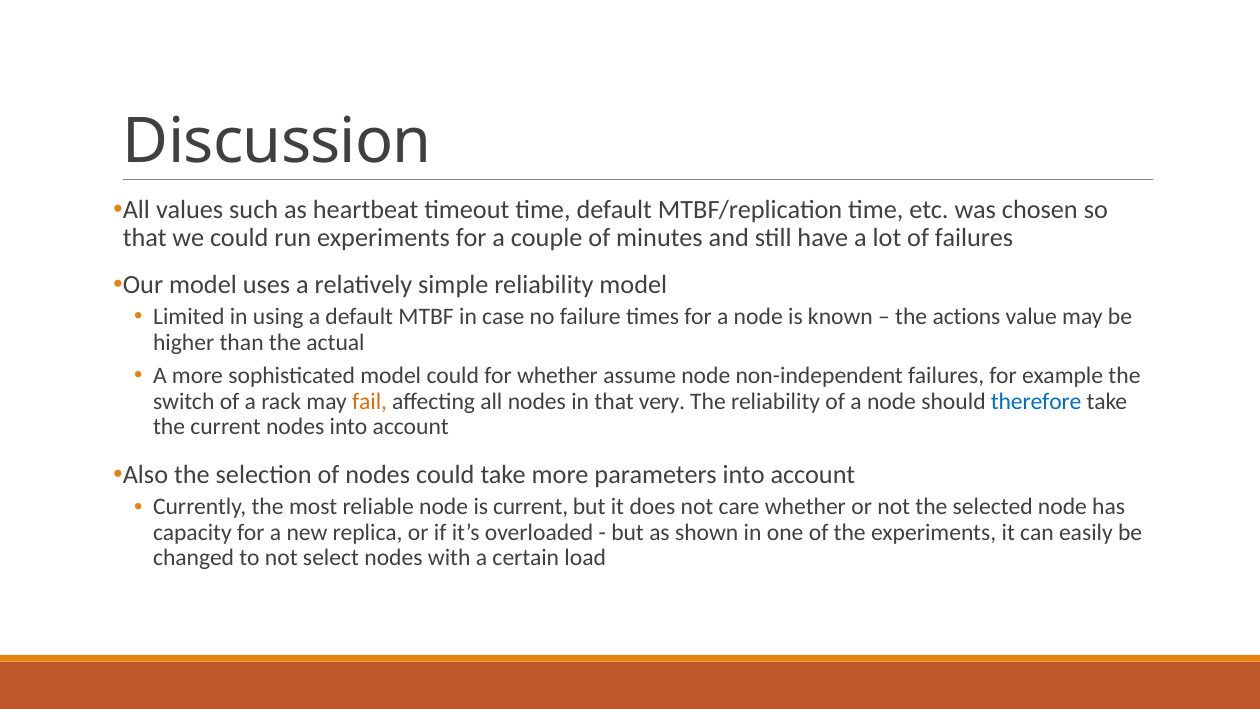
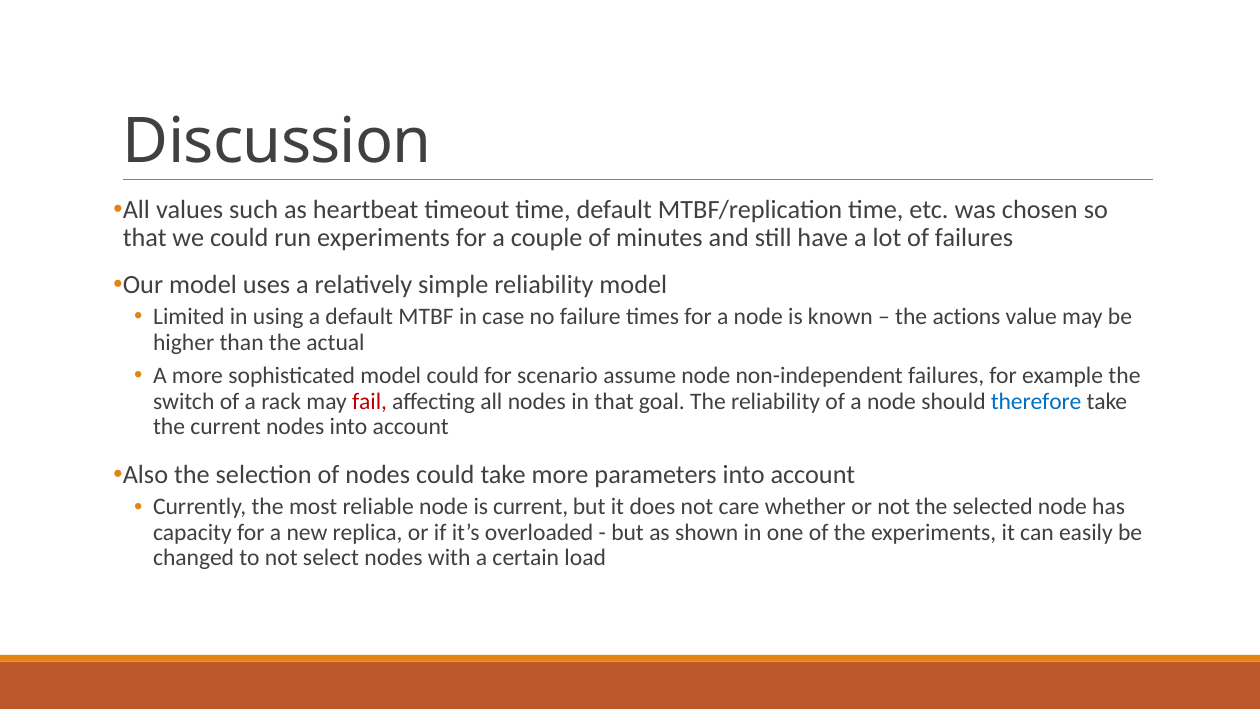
for whether: whether -> scenario
fail colour: orange -> red
very: very -> goal
